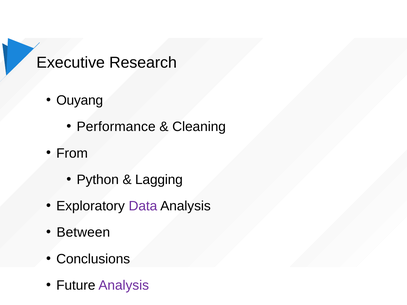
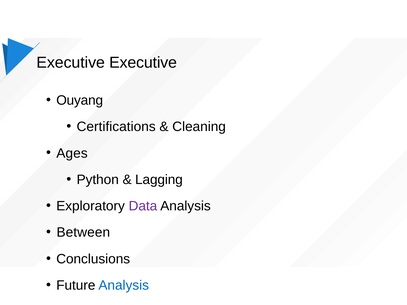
Executive Research: Research -> Executive
Performance: Performance -> Certifications
From: From -> Ages
Analysis at (124, 286) colour: purple -> blue
